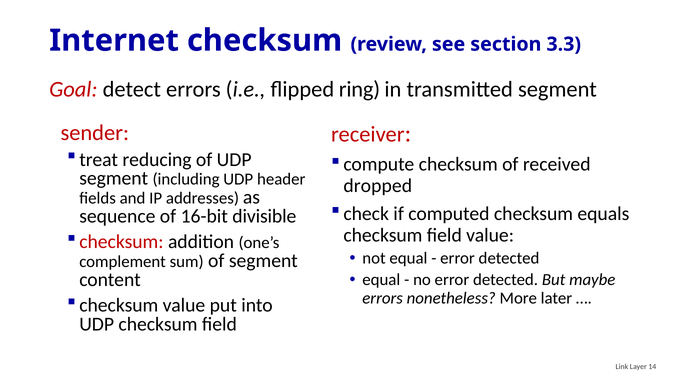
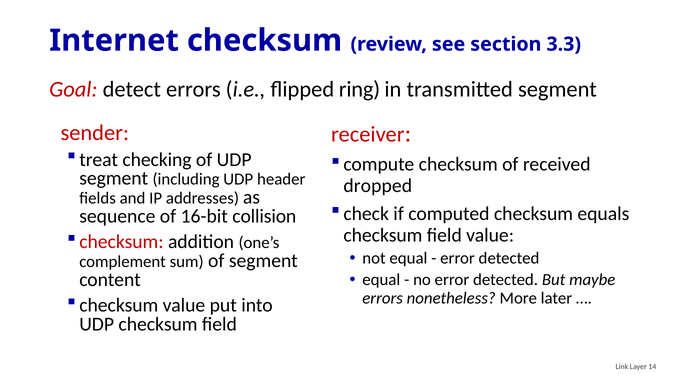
reducing: reducing -> checking
divisible: divisible -> collision
